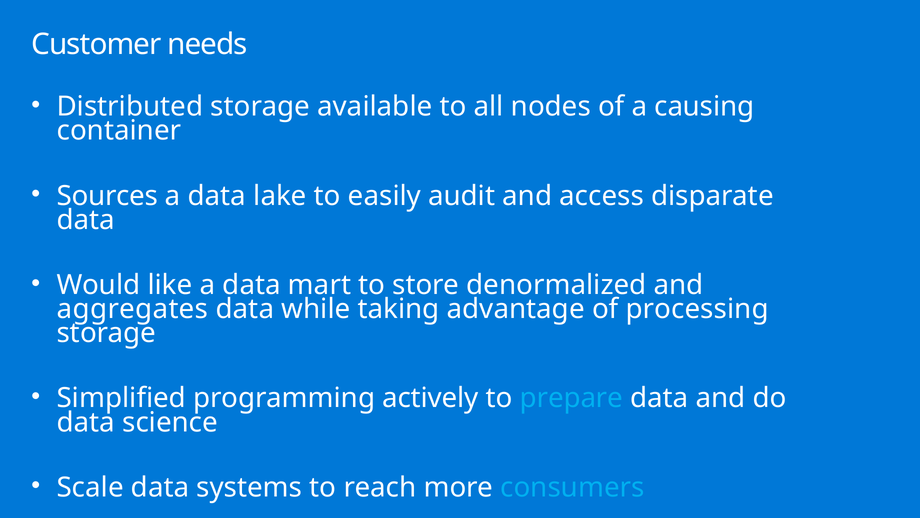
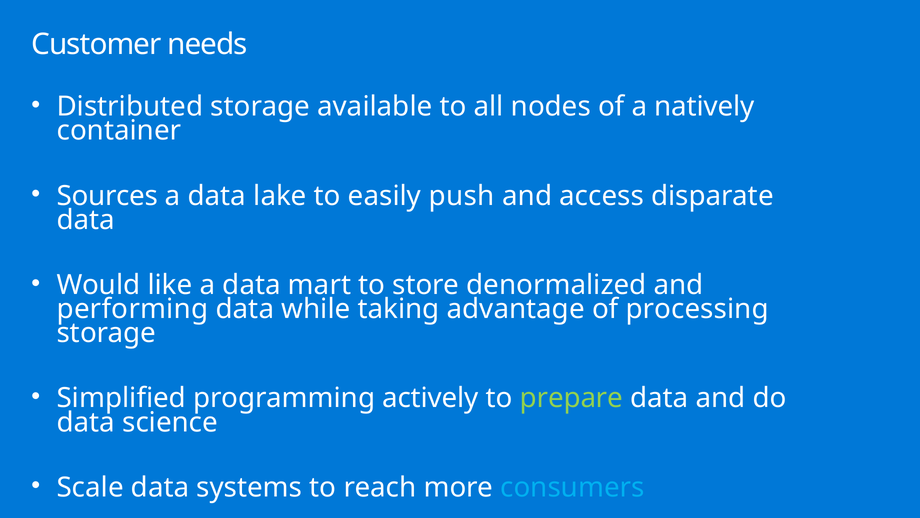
causing: causing -> natively
audit: audit -> push
aggregates: aggregates -> performing
prepare colour: light blue -> light green
